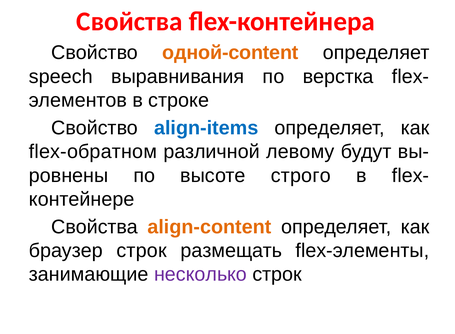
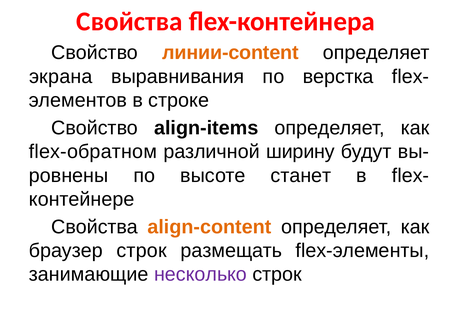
одной-content: одной-content -> линии-content
speech: speech -> экрана
align-items colour: blue -> black
левому: левому -> ширину
строго: строго -> станет
